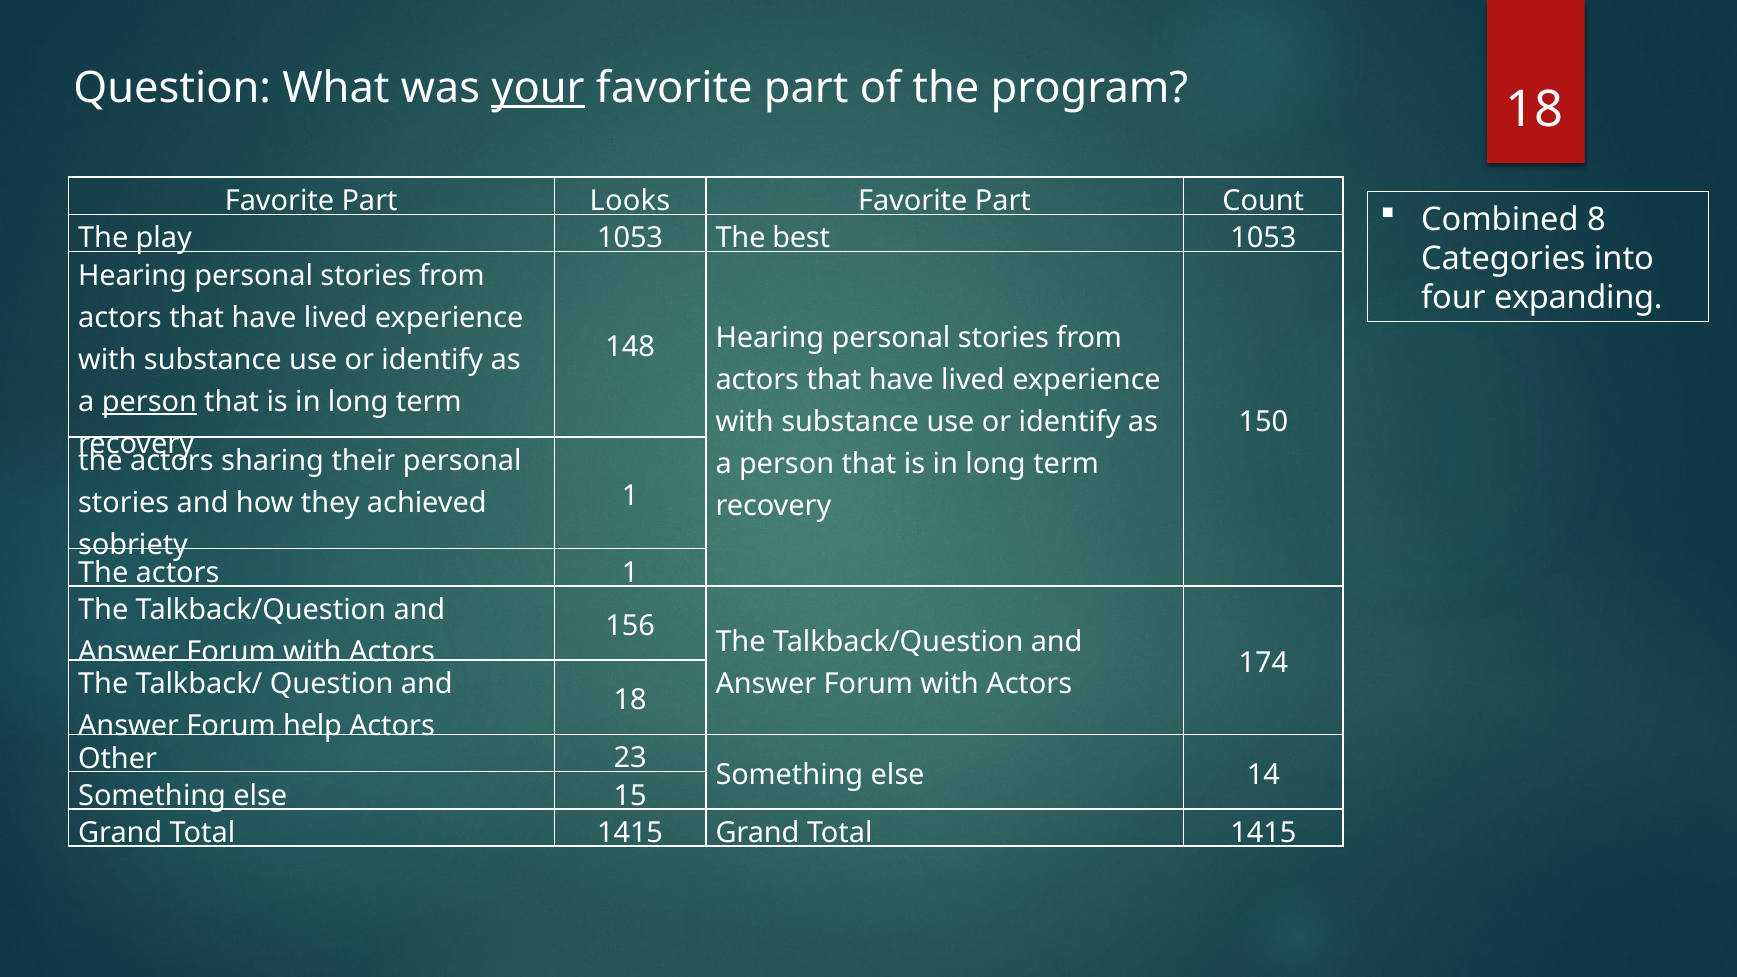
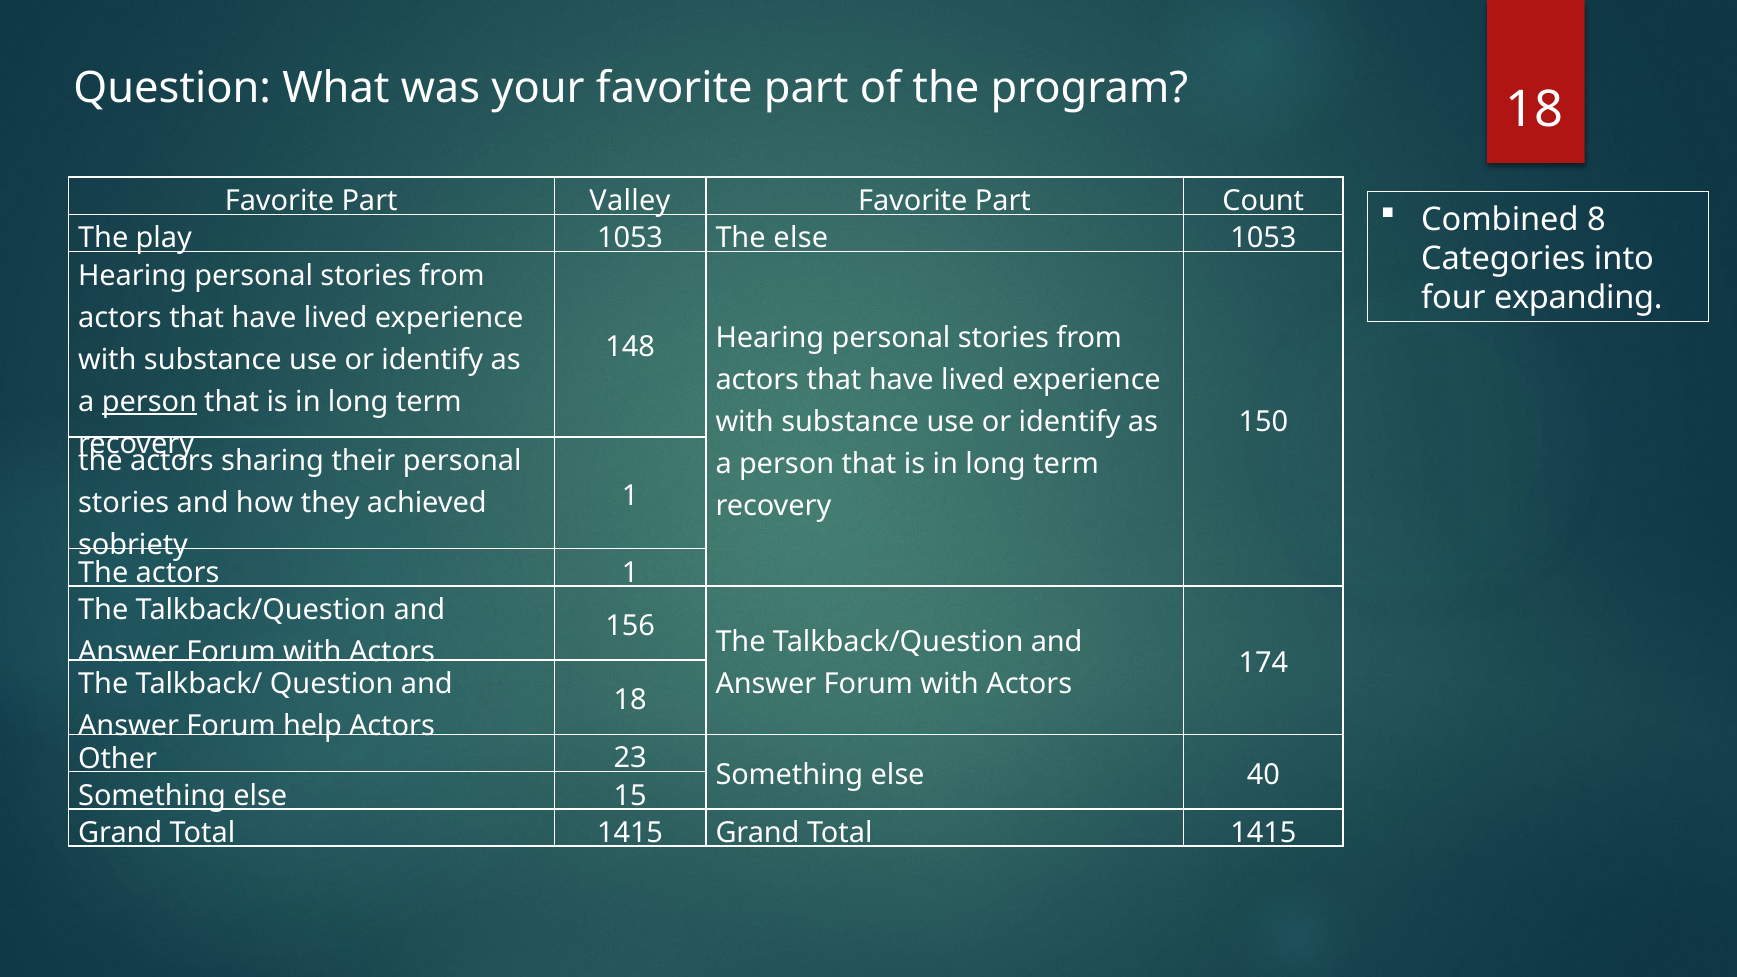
your underline: present -> none
Looks: Looks -> Valley
The best: best -> else
14: 14 -> 40
